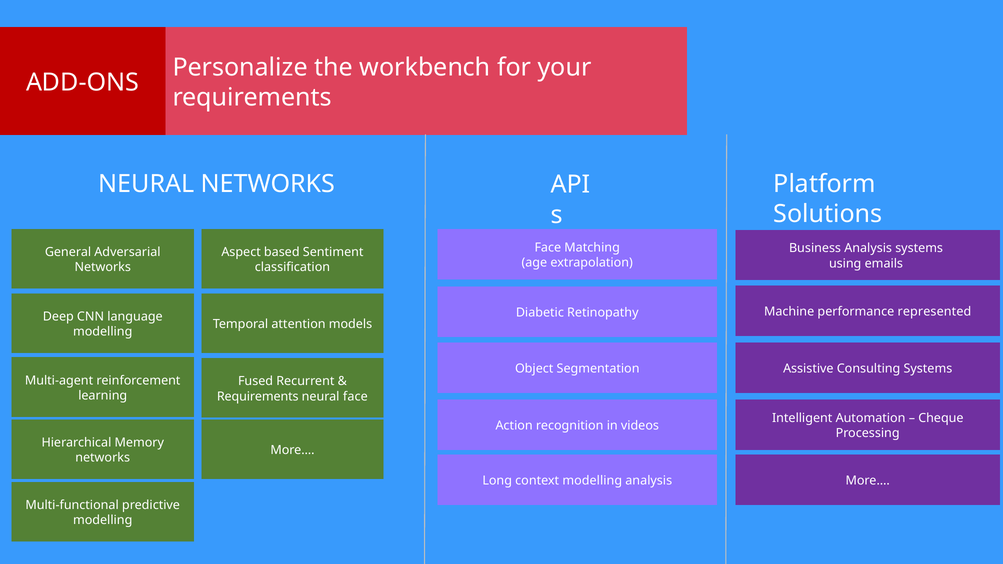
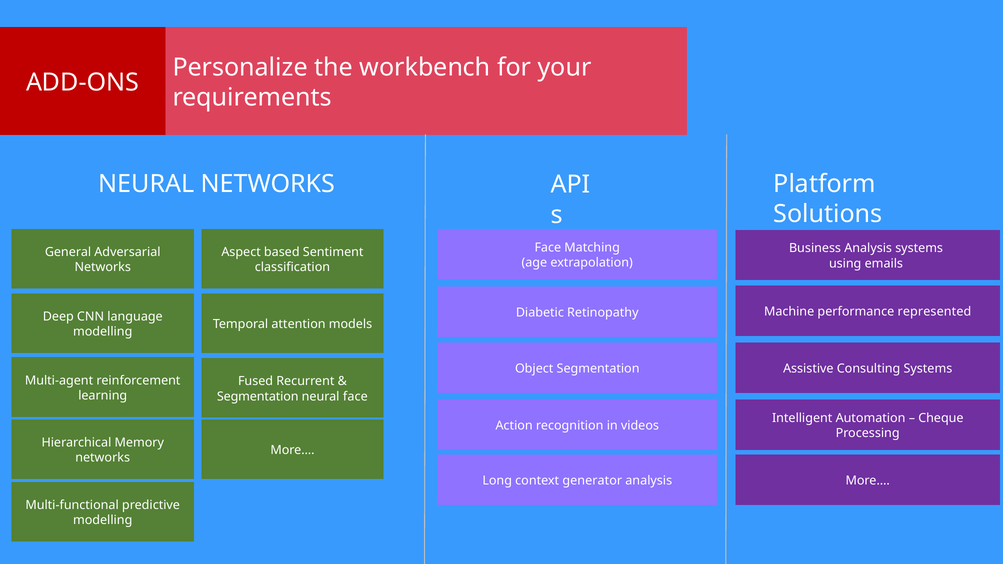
Requirements at (258, 397): Requirements -> Segmentation
context modelling: modelling -> generator
